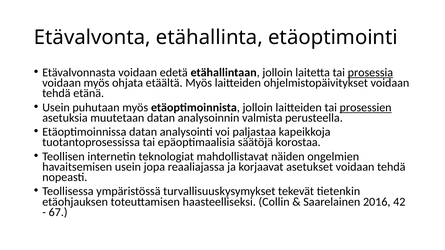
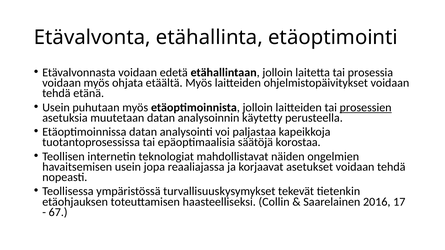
prosessia underline: present -> none
valmista: valmista -> käytetty
42: 42 -> 17
